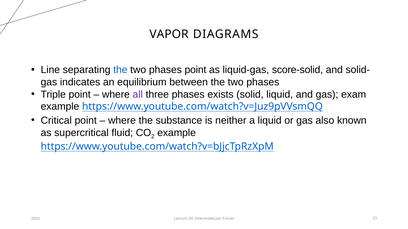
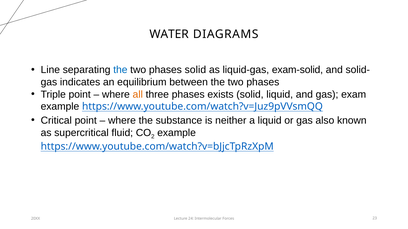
VAPOR: VAPOR -> WATER
phases point: point -> solid
score-solid: score-solid -> exam-solid
all colour: purple -> orange
